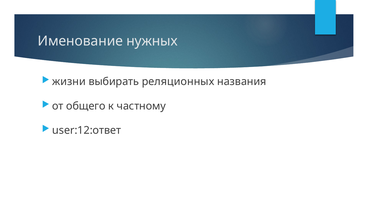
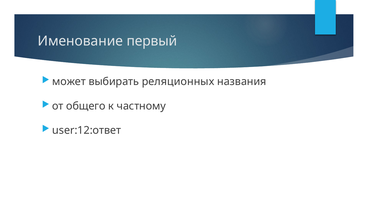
нужных: нужных -> первый
жизни: жизни -> может
